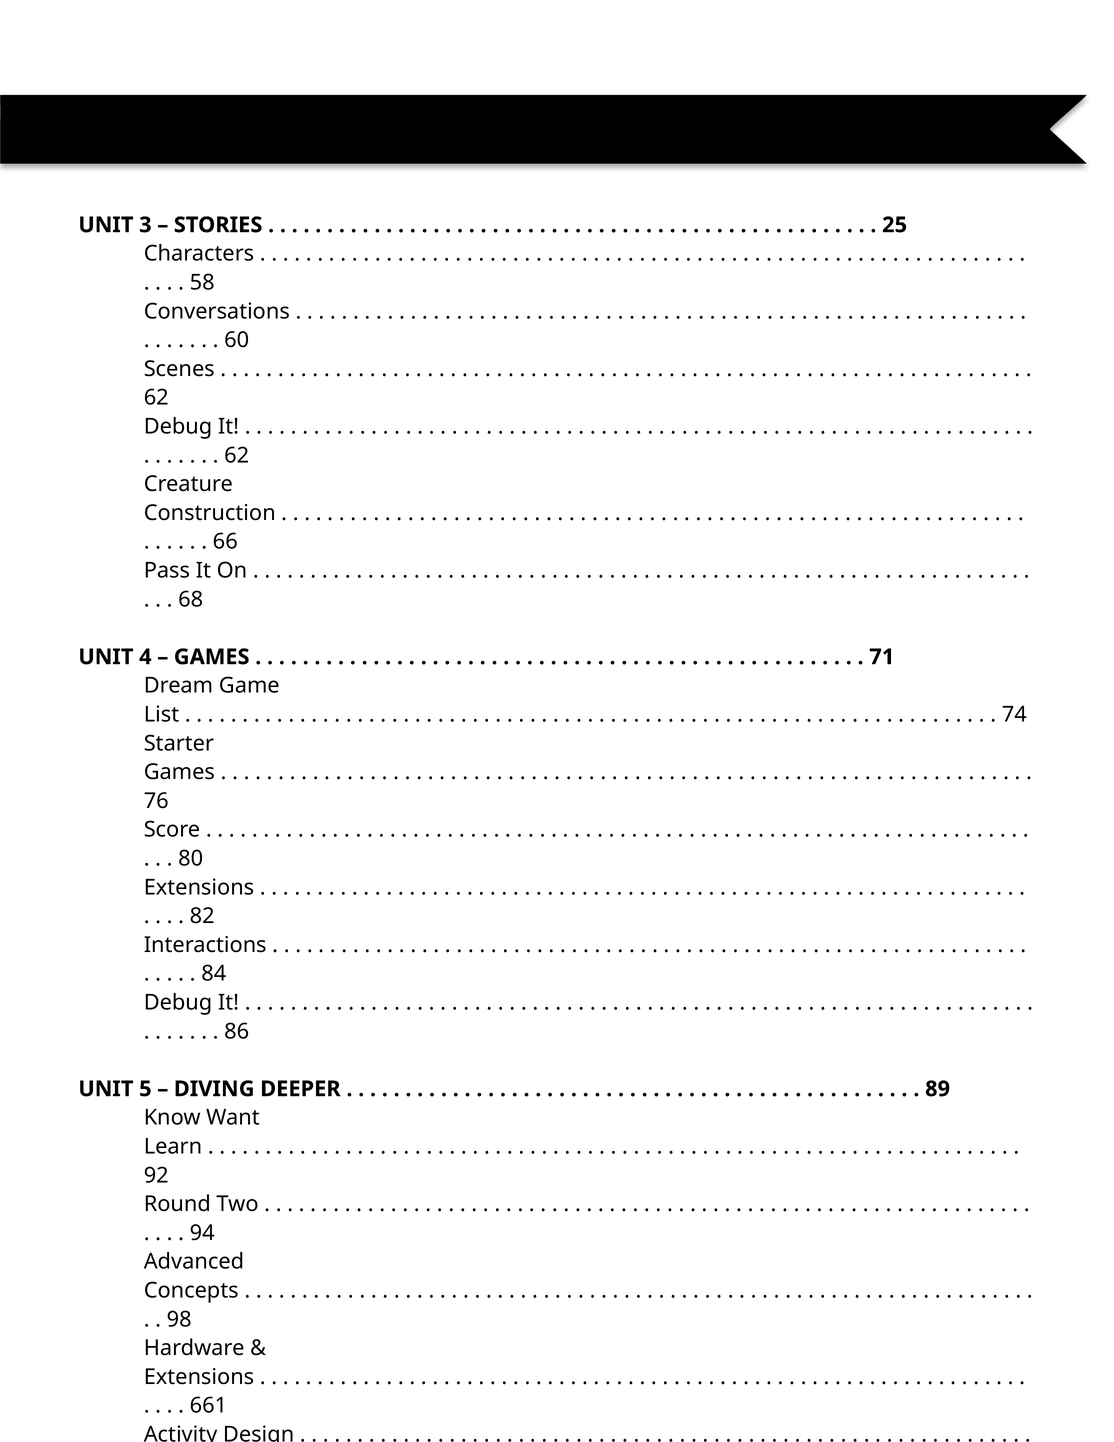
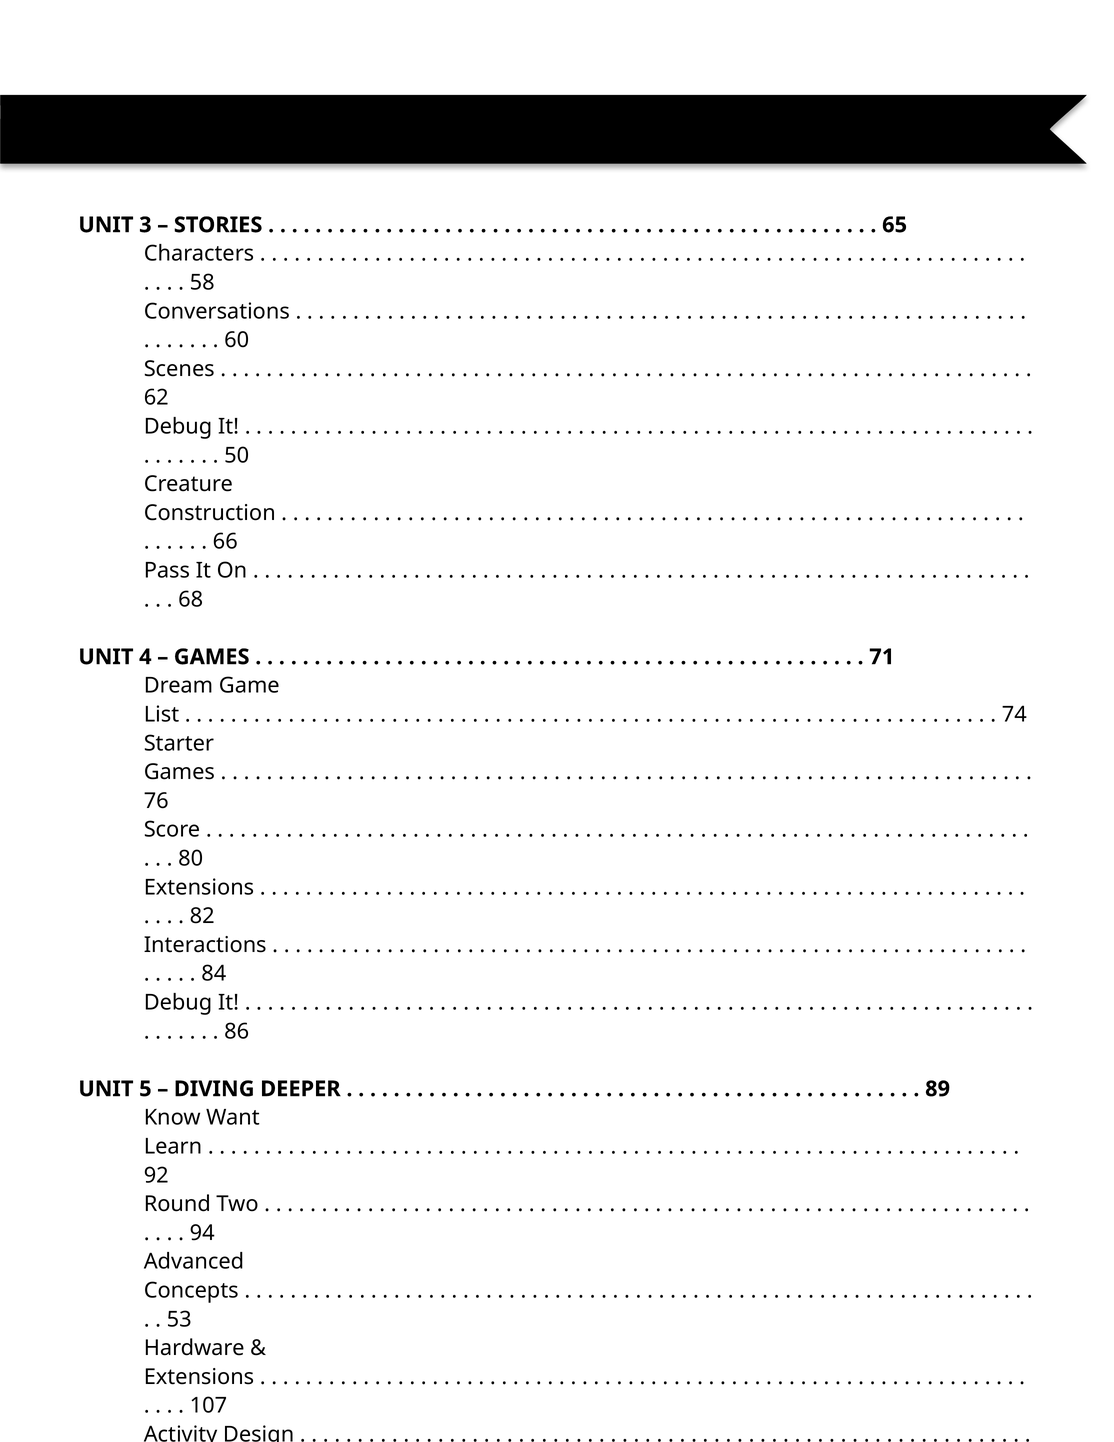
25: 25 -> 65
62 at (237, 455): 62 -> 50
98: 98 -> 53
661: 661 -> 107
